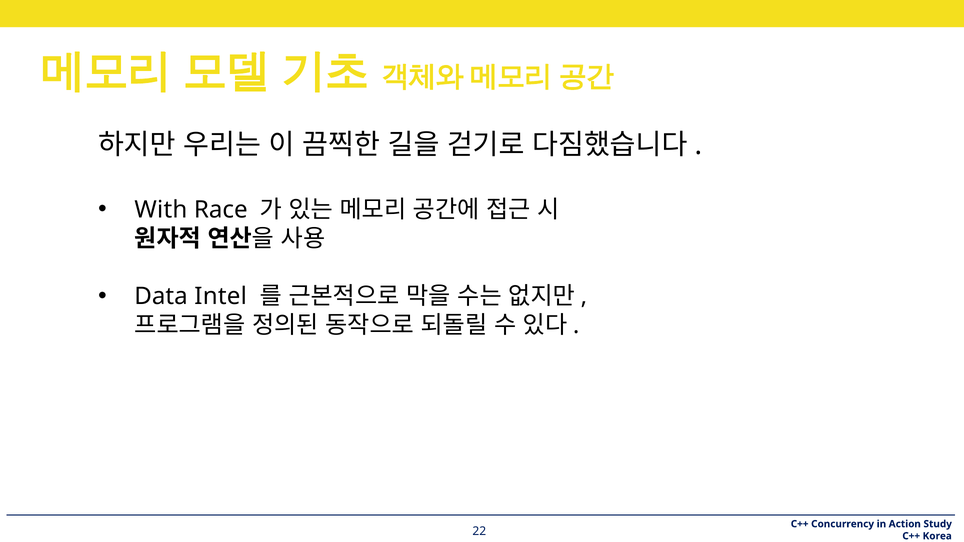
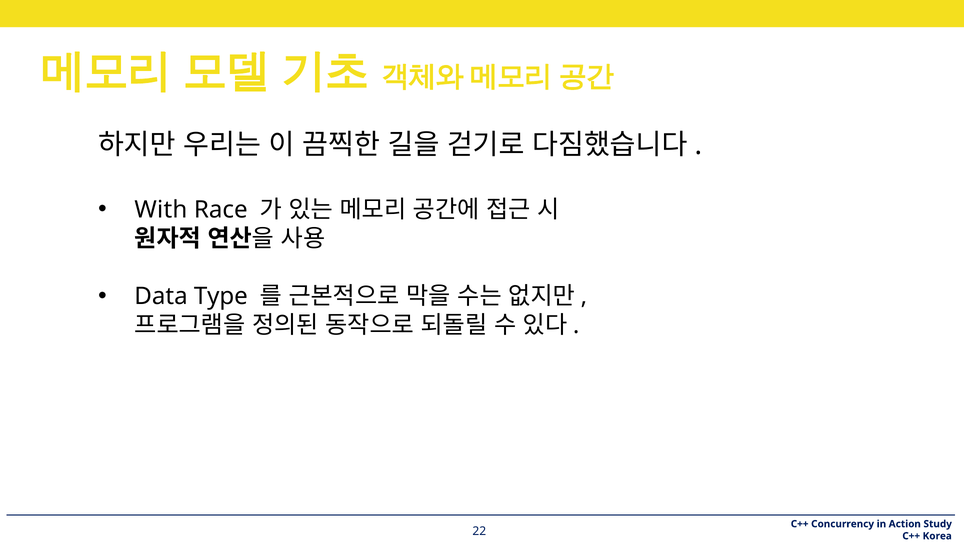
Intel: Intel -> Type
